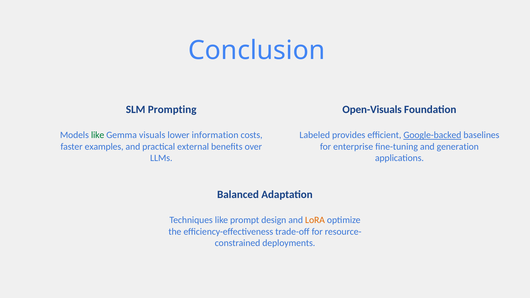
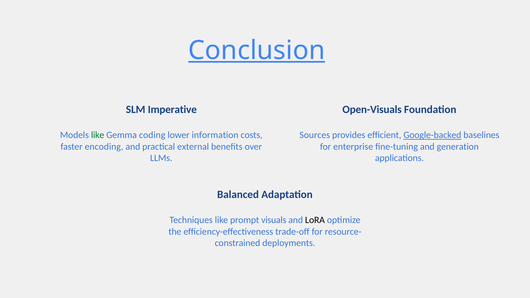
Conclusion underline: none -> present
Prompting: Prompting -> Imperative
visuals: visuals -> coding
Labeled: Labeled -> Sources
examples: examples -> encoding
design: design -> visuals
LoRA colour: orange -> black
